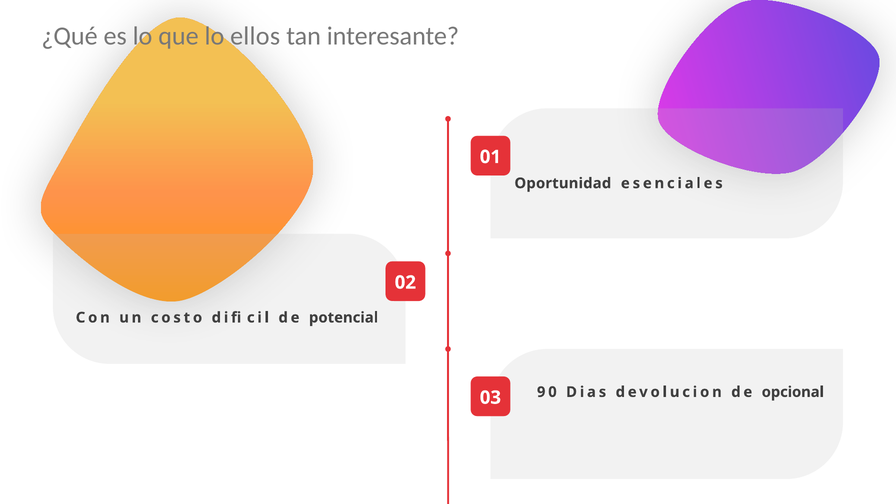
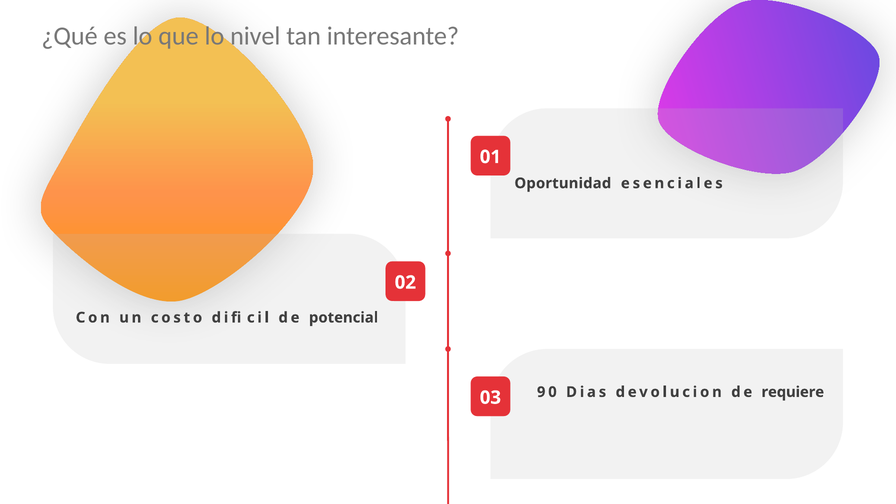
ellos: ellos -> nivel
opcional: opcional -> requiere
